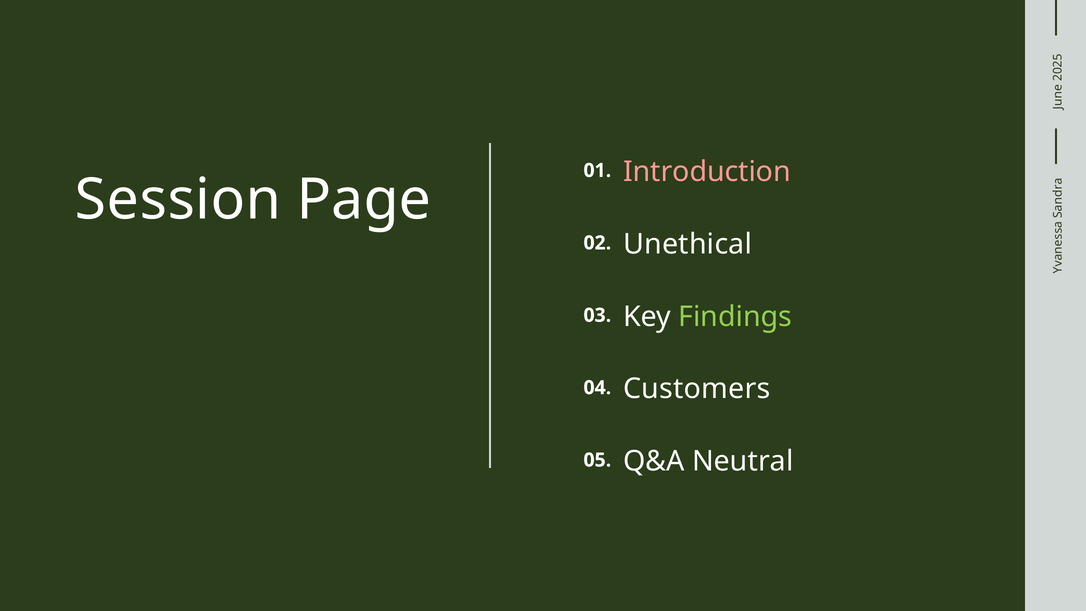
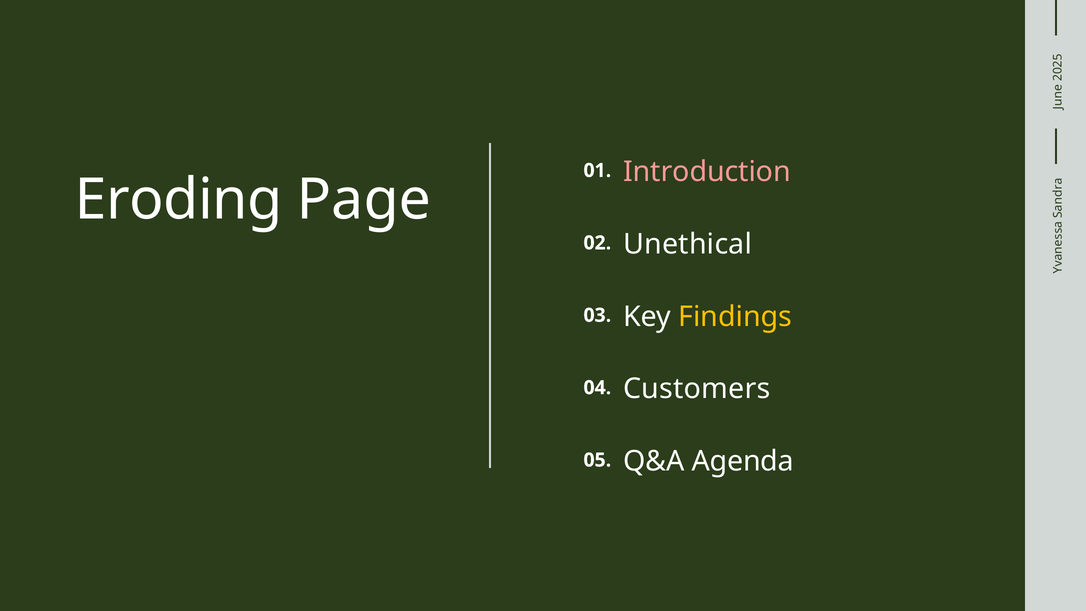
Session: Session -> Eroding
Findings colour: light green -> yellow
Neutral: Neutral -> Agenda
